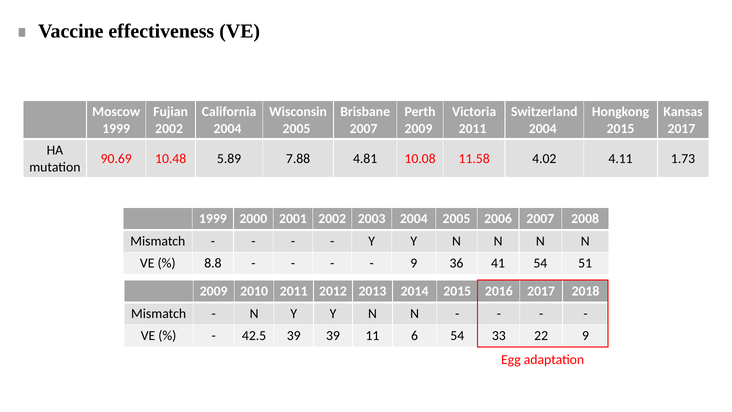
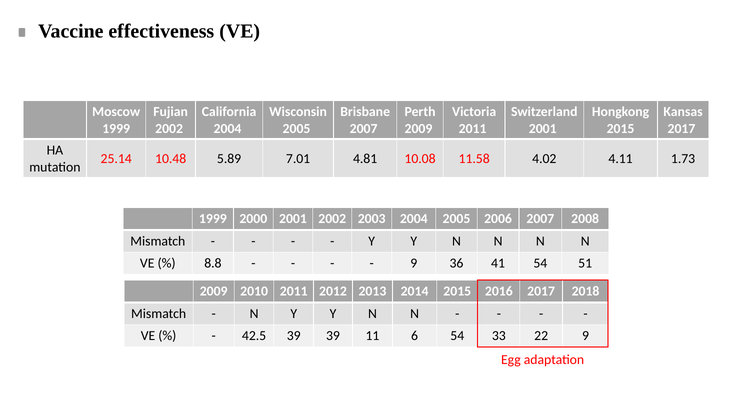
2004 at (543, 129): 2004 -> 2001
90.69: 90.69 -> 25.14
7.88: 7.88 -> 7.01
